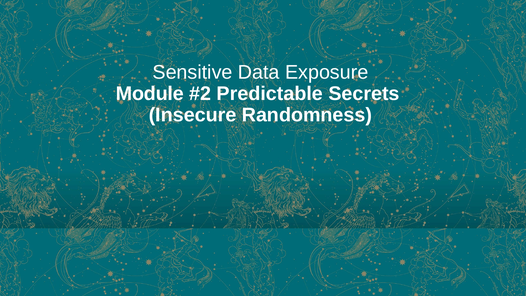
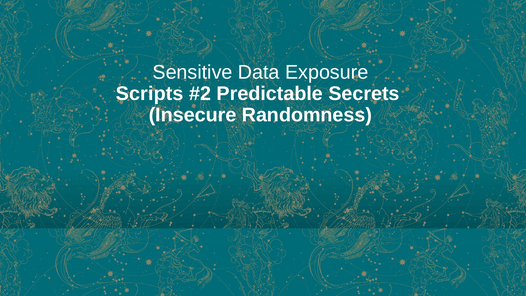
Module: Module -> Scripts
